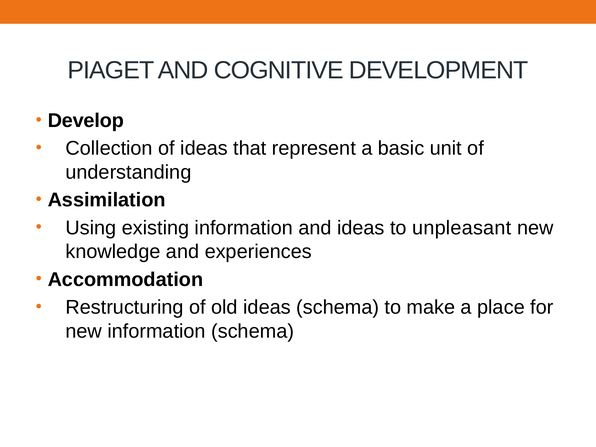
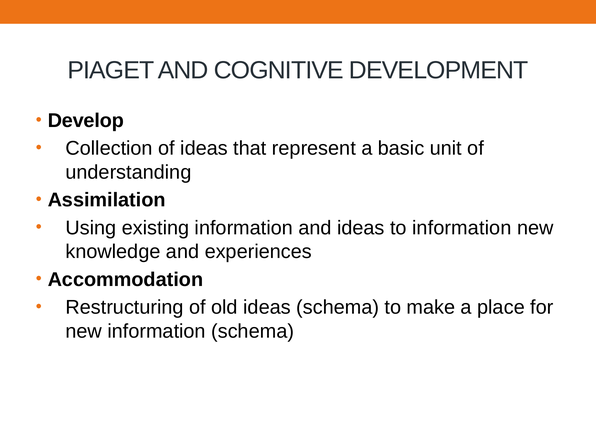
to unpleasant: unpleasant -> information
